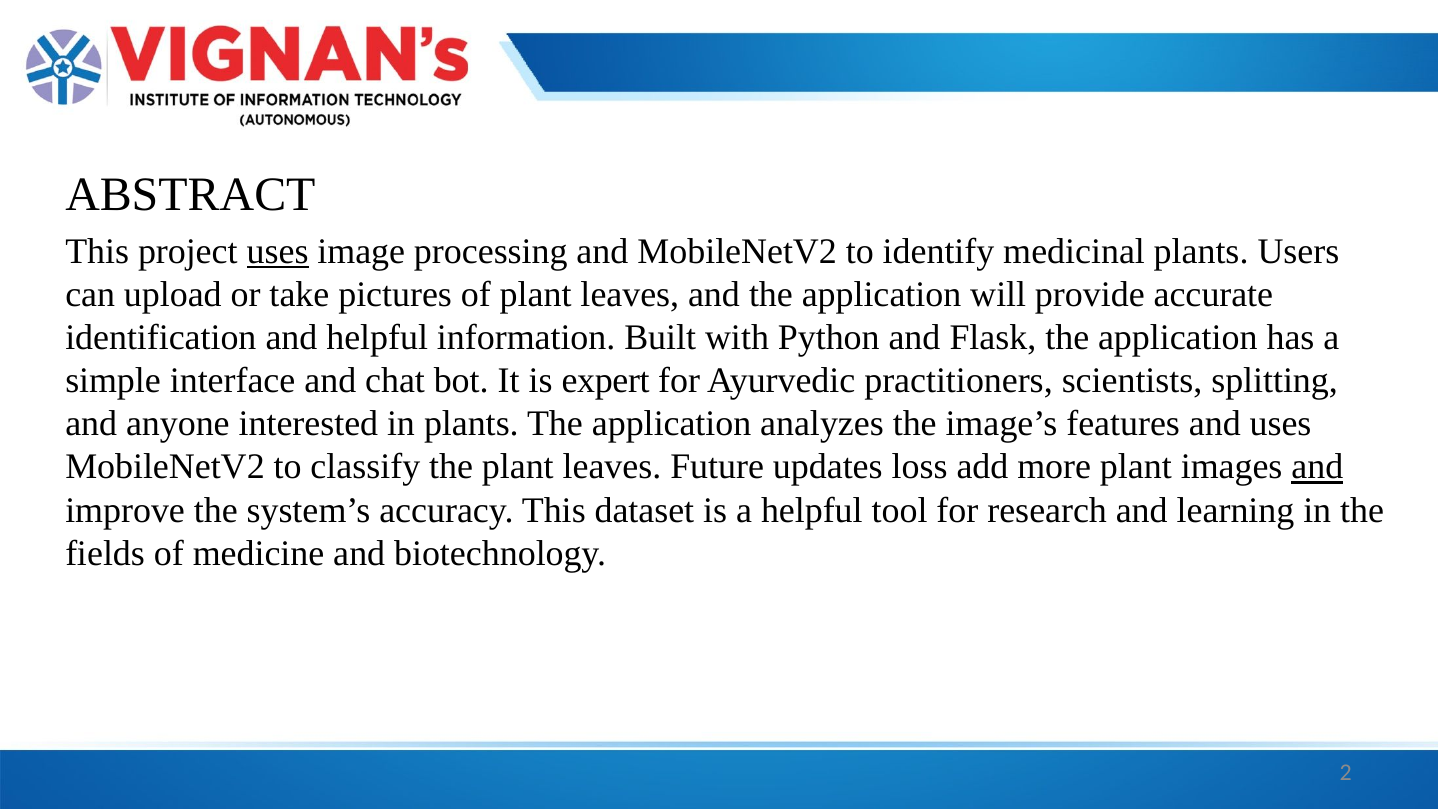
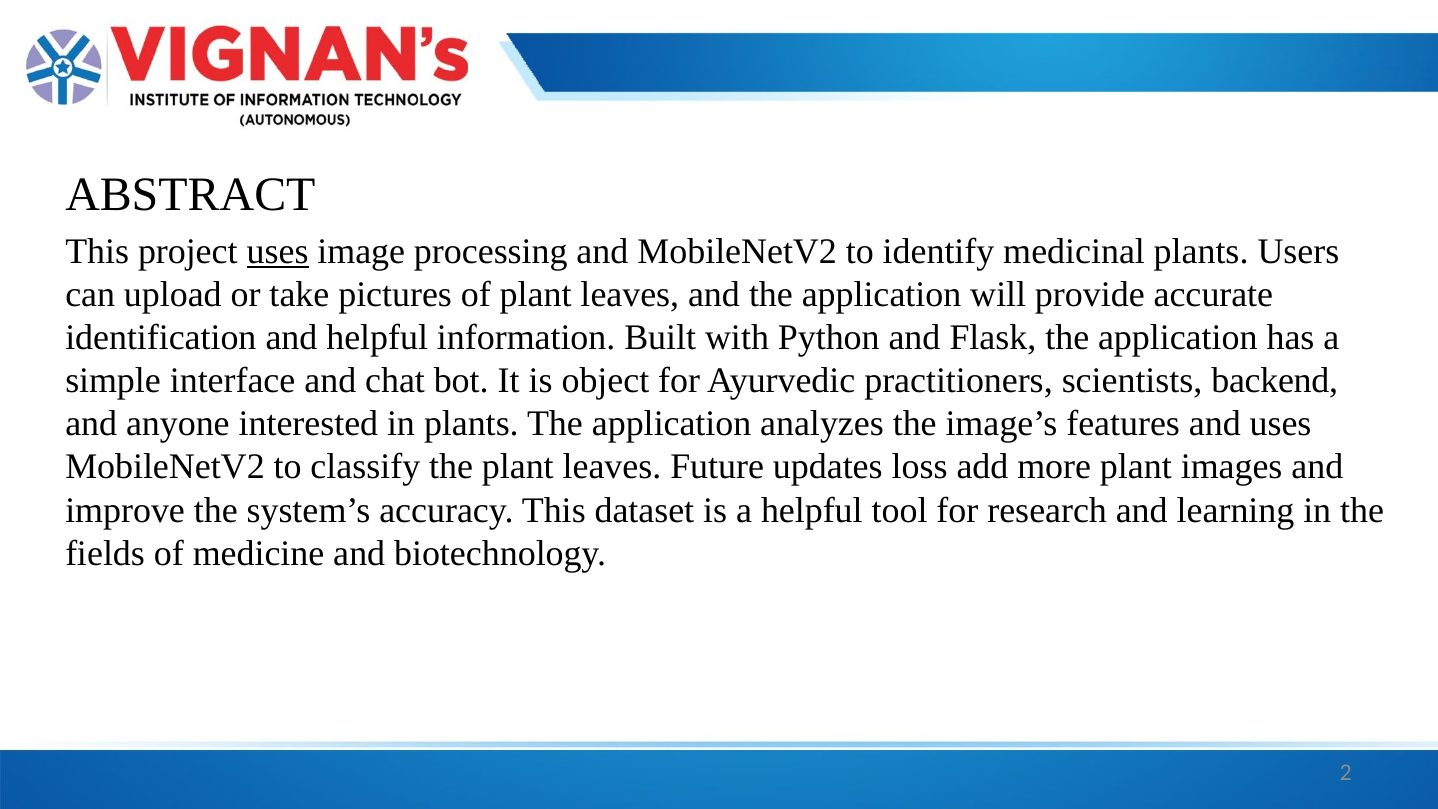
expert: expert -> object
splitting: splitting -> backend
and at (1317, 467) underline: present -> none
